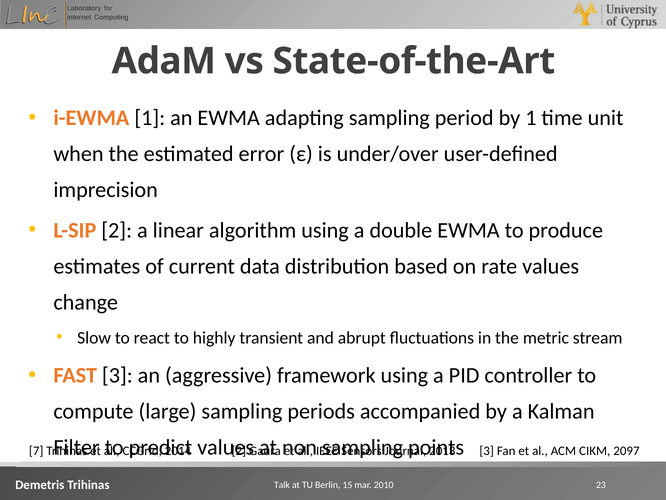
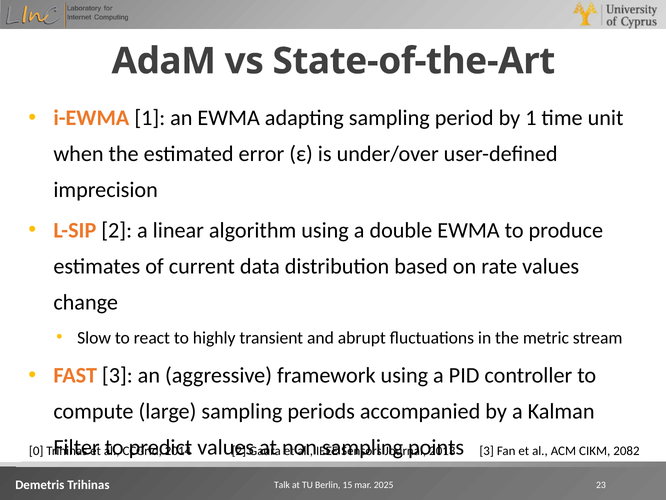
7: 7 -> 0
2097: 2097 -> 2082
2010: 2010 -> 2025
